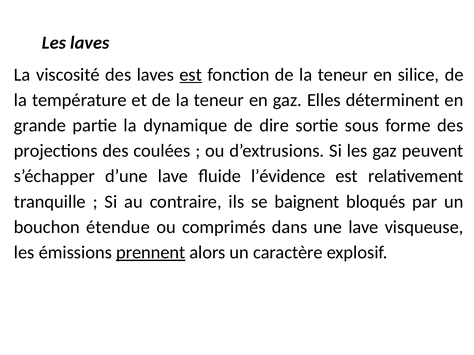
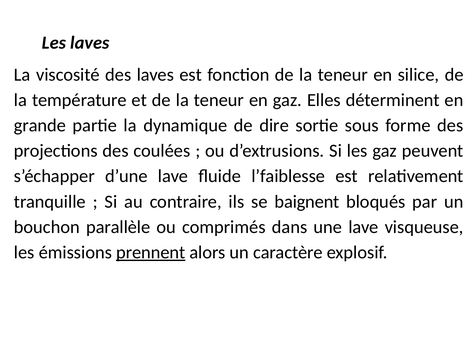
est at (191, 75) underline: present -> none
l’évidence: l’évidence -> l’faiblesse
étendue: étendue -> parallèle
